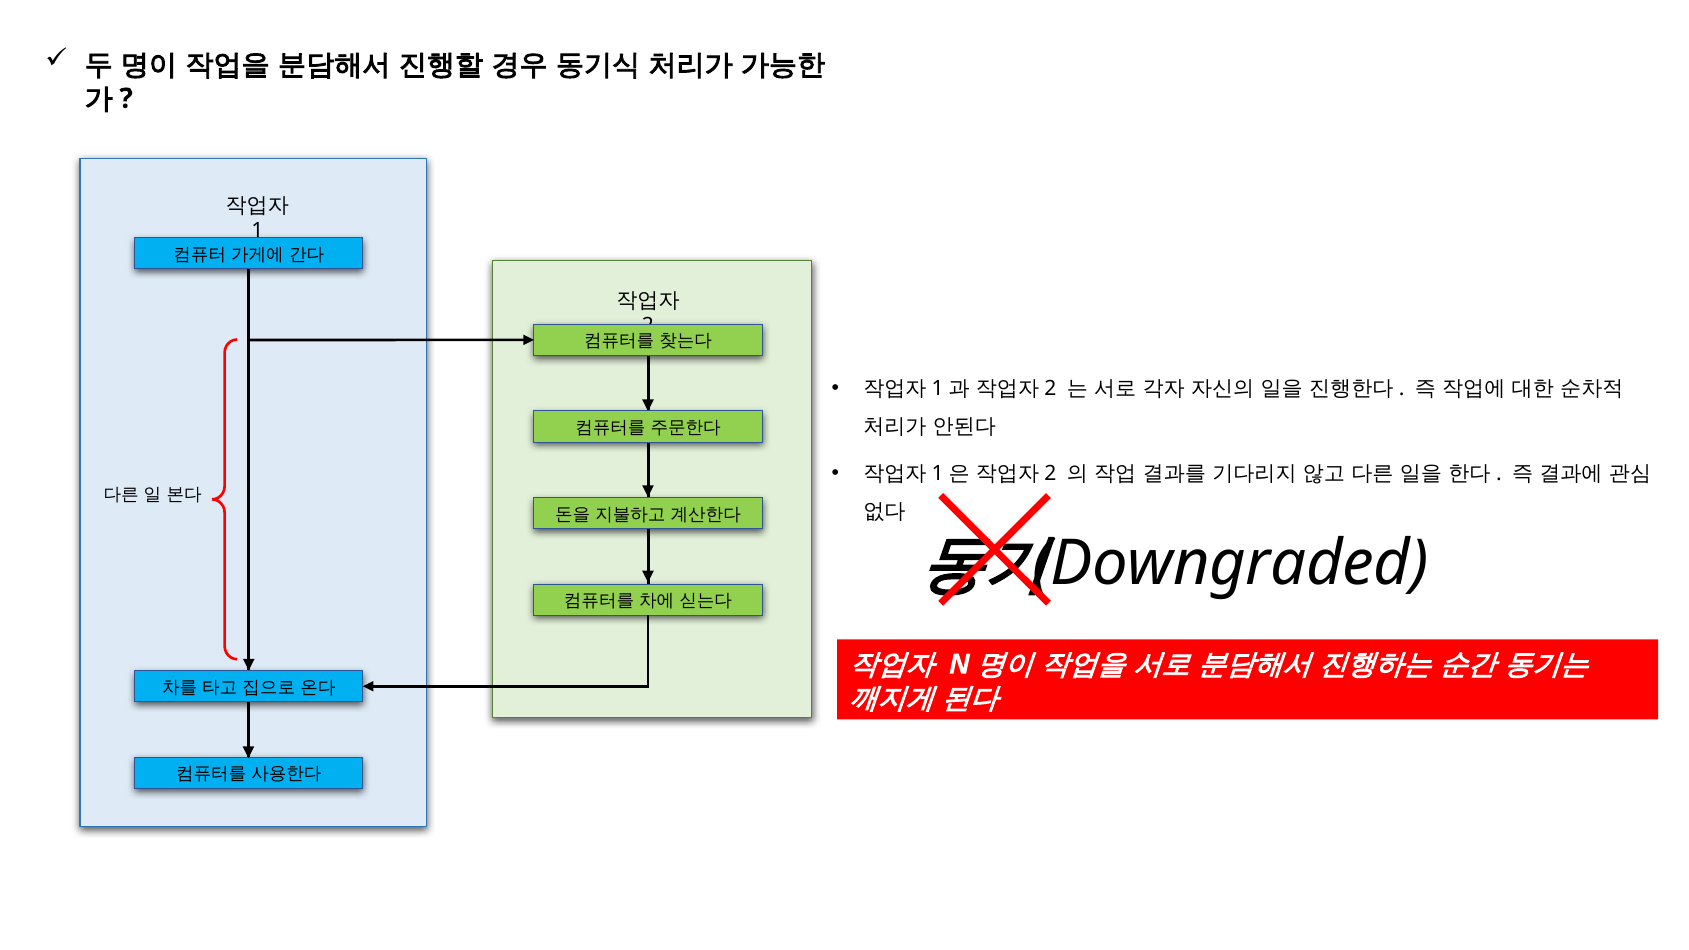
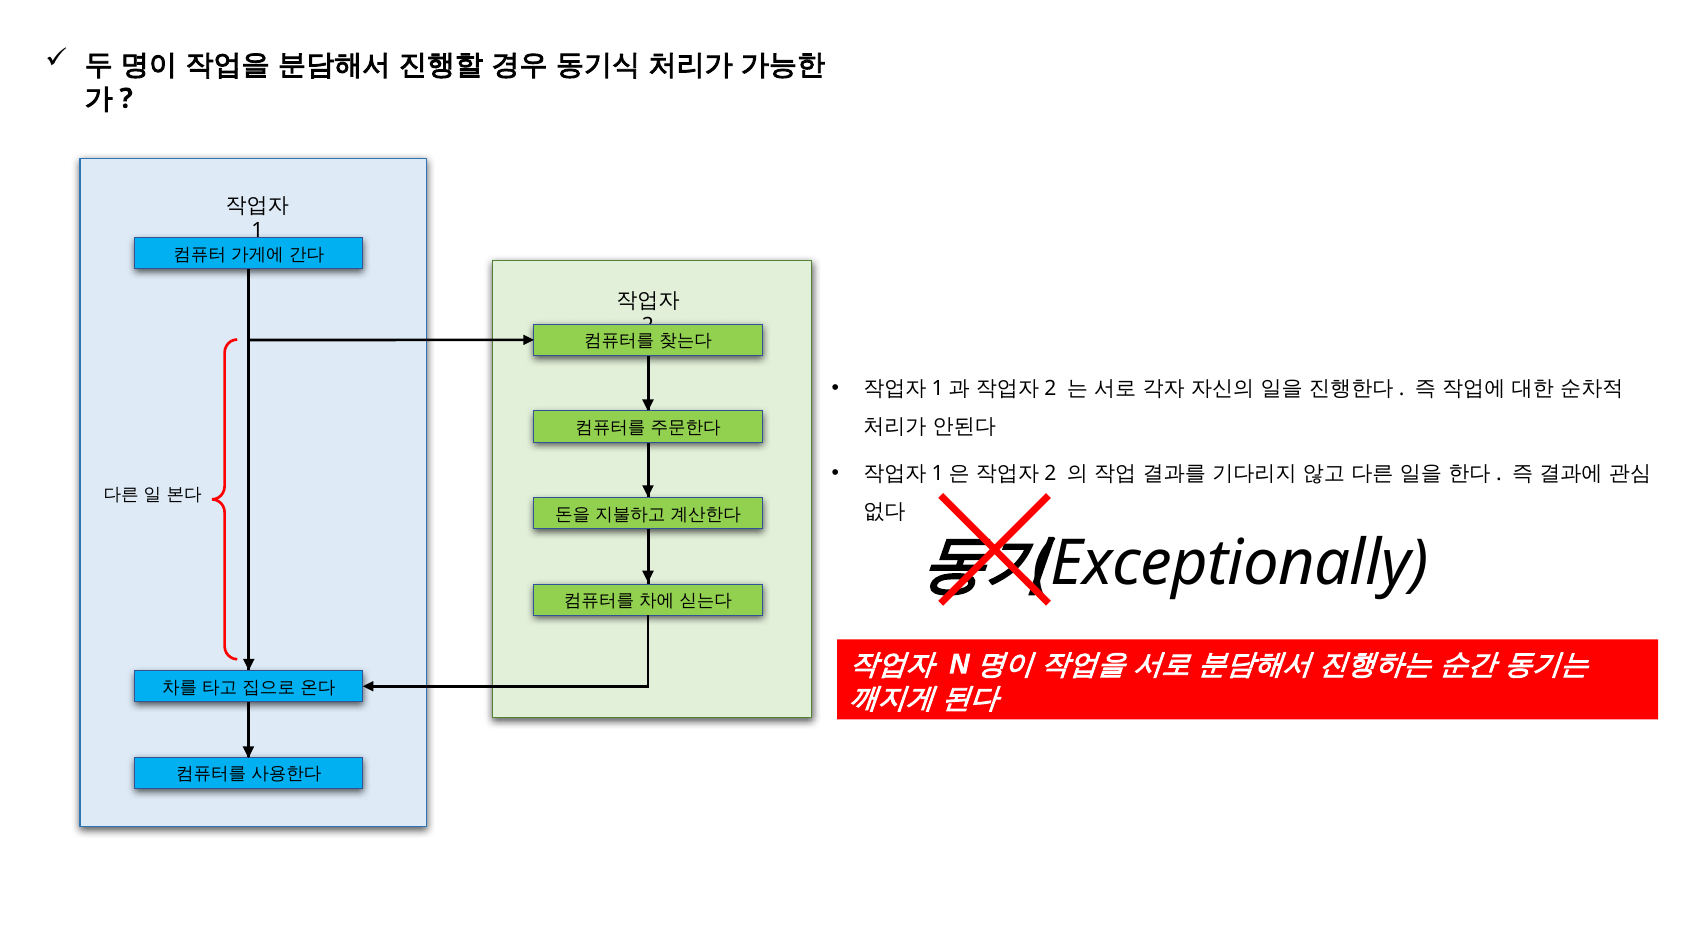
Downgraded: Downgraded -> Exceptionally
